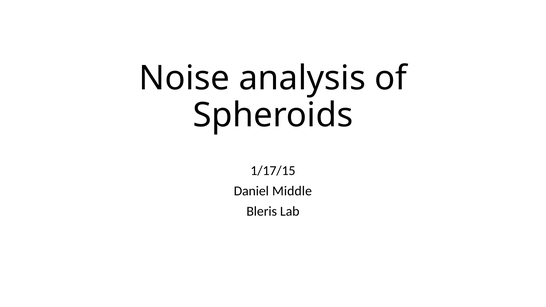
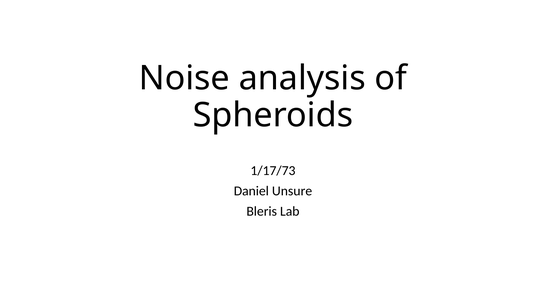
1/17/15: 1/17/15 -> 1/17/73
Middle: Middle -> Unsure
